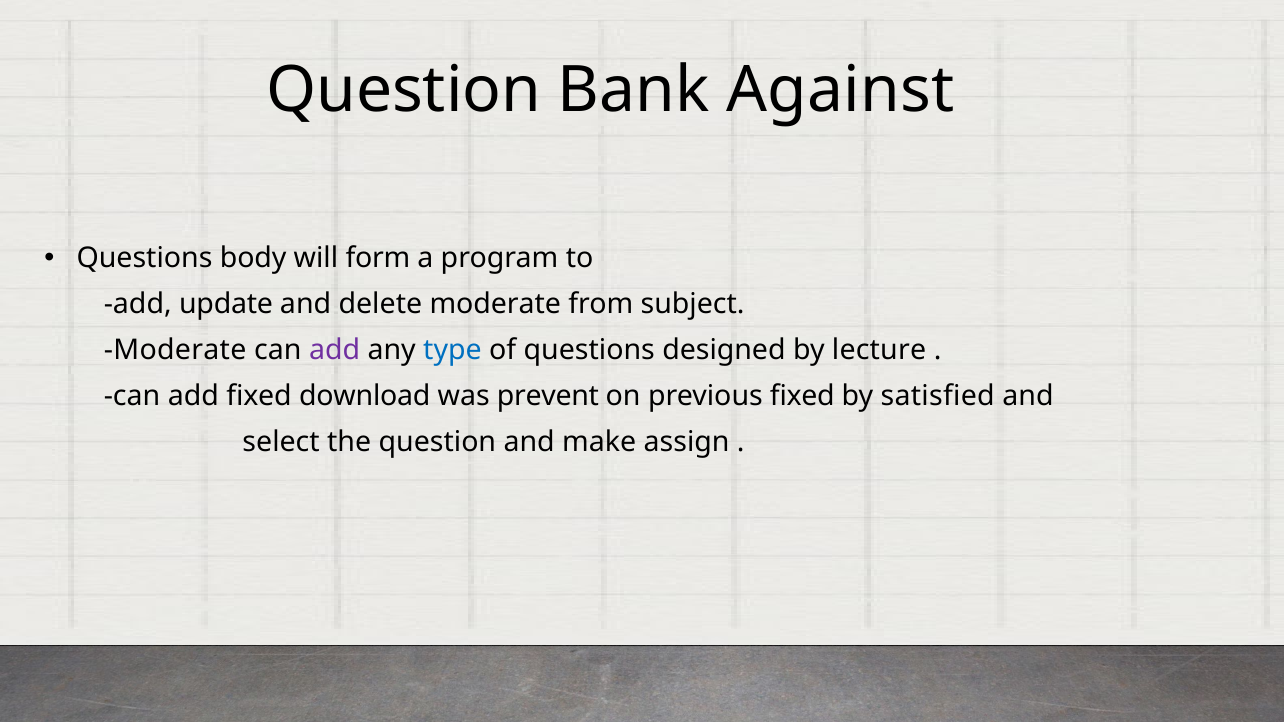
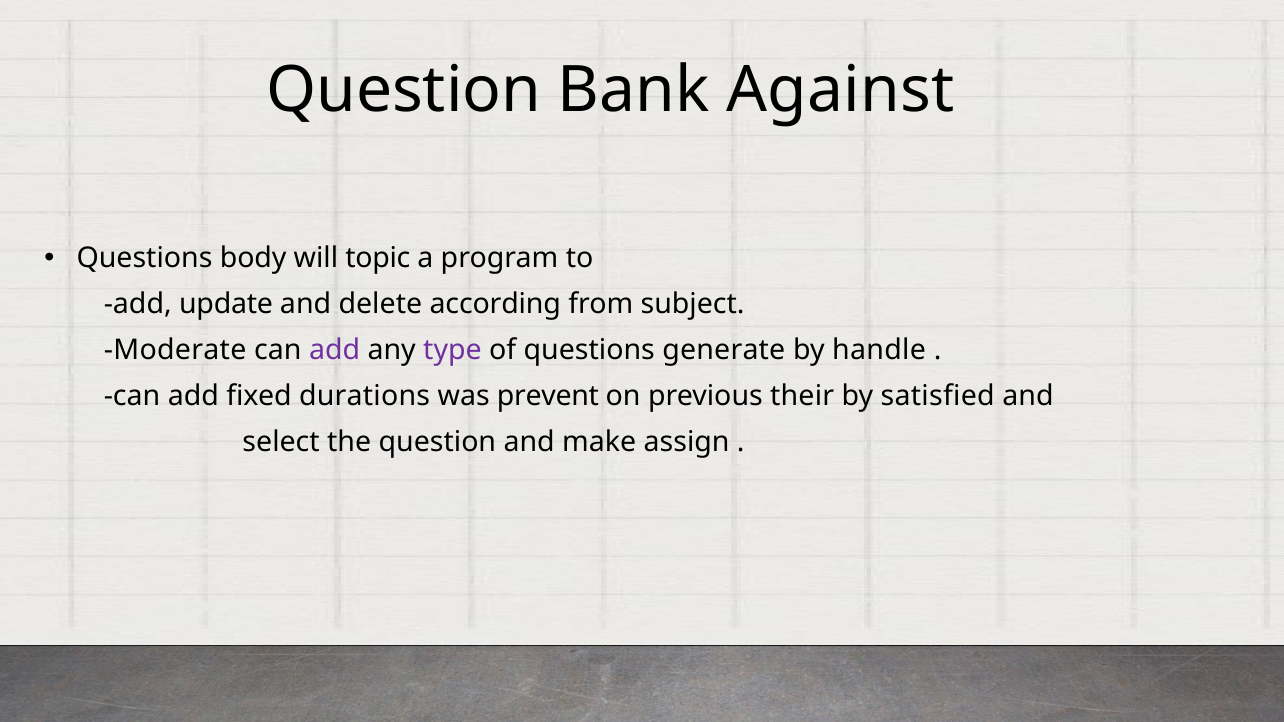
form: form -> topic
delete moderate: moderate -> according
type colour: blue -> purple
designed: designed -> generate
lecture: lecture -> handle
download: download -> durations
previous fixed: fixed -> their
